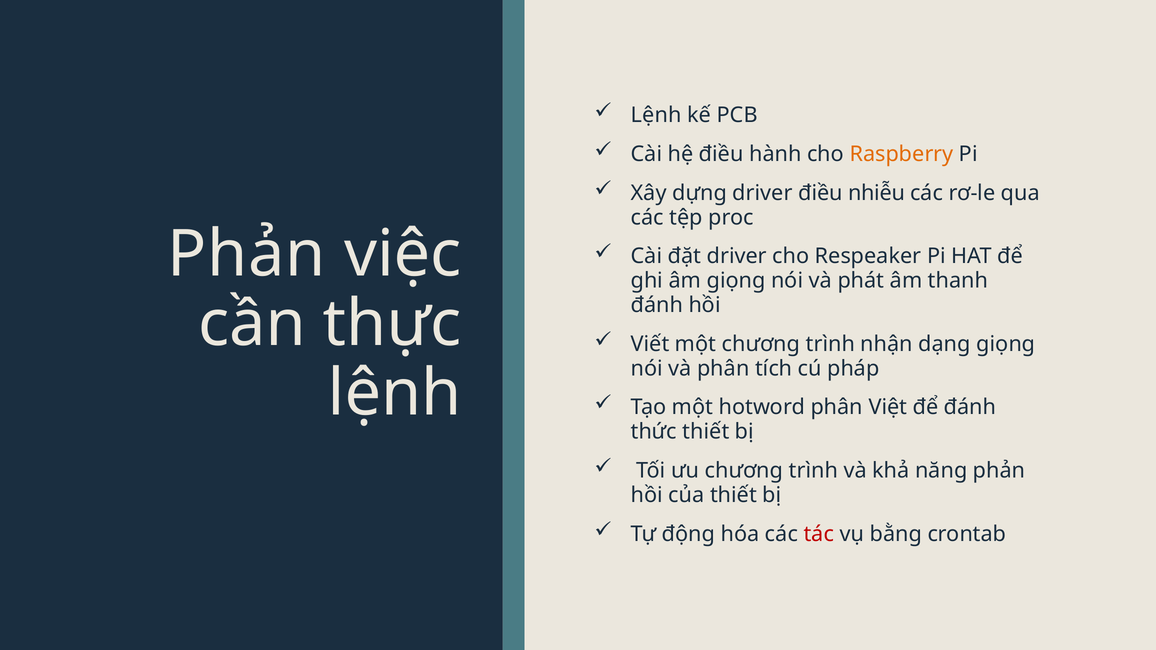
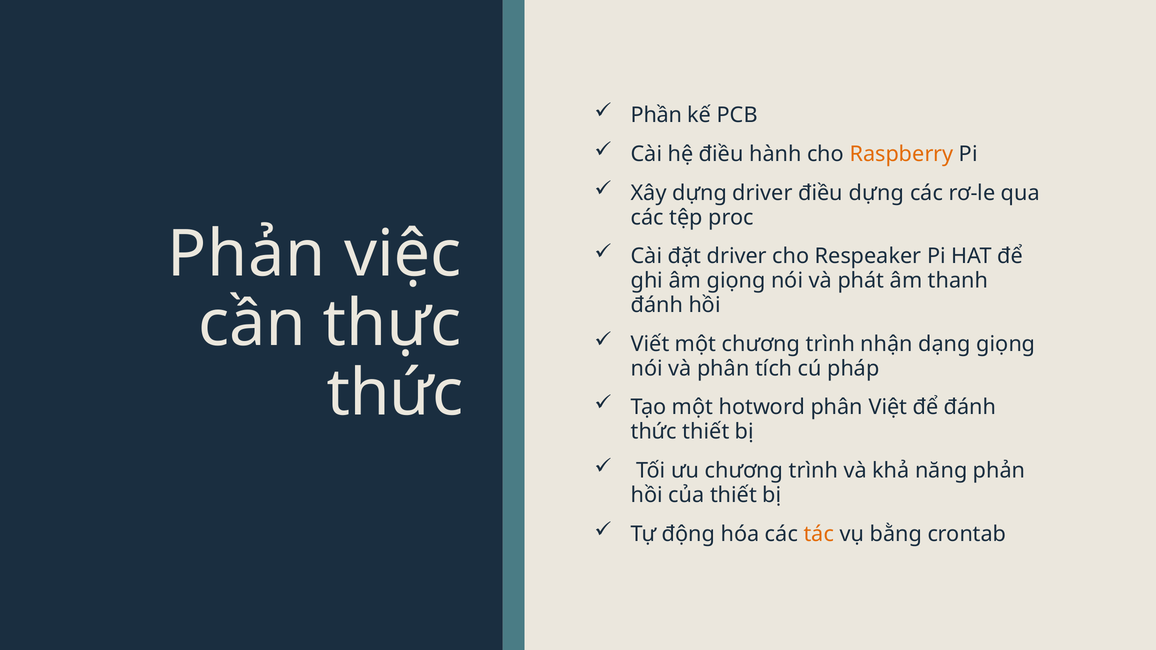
Lệnh at (656, 115): Lệnh -> Phần
điều nhiễu: nhiễu -> dựng
lệnh at (395, 393): lệnh -> thức
tác colour: red -> orange
